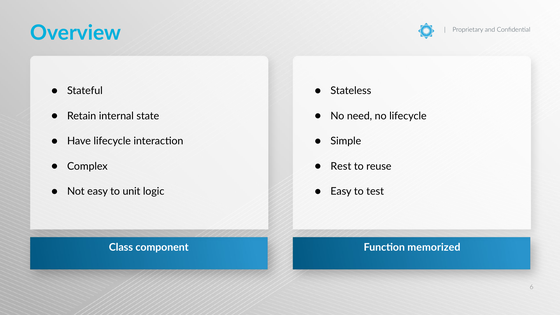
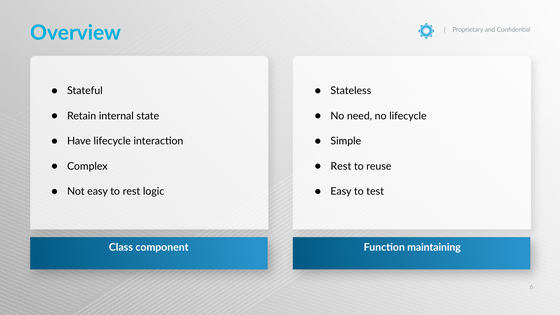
to unit: unit -> rest
memorized: memorized -> maintaining
